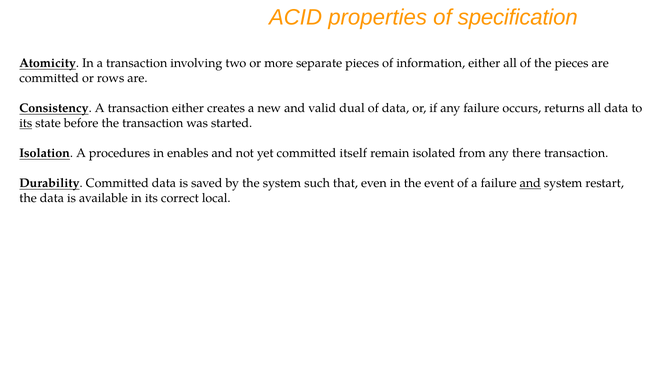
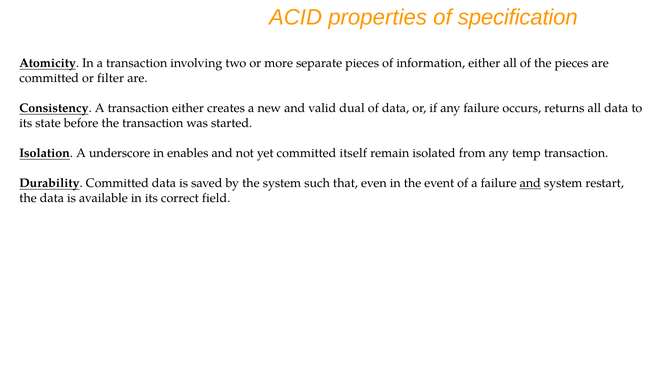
rows: rows -> filter
its at (26, 123) underline: present -> none
procedures: procedures -> underscore
there: there -> temp
local: local -> field
